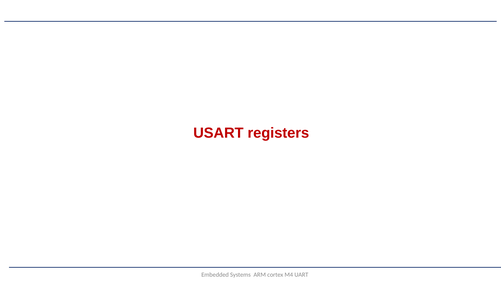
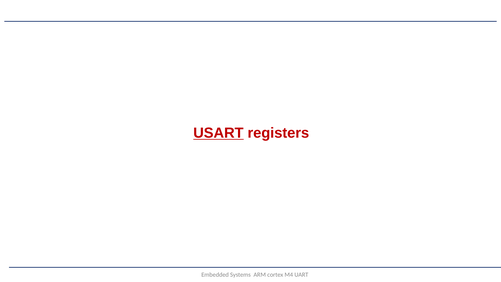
USART underline: none -> present
